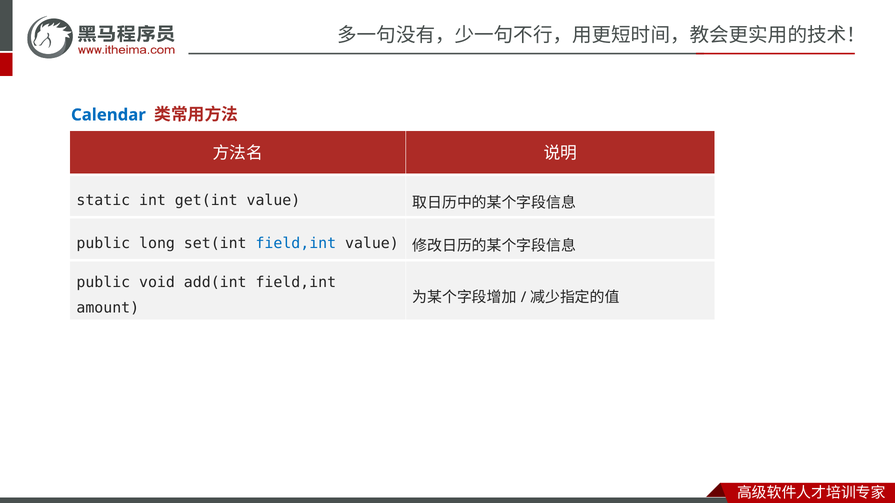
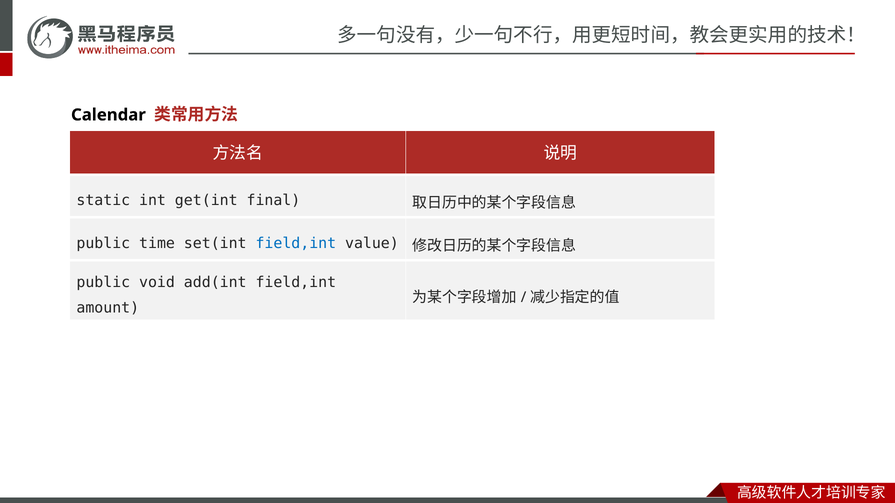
Calendar colour: blue -> black
get(int value: value -> final
long: long -> time
